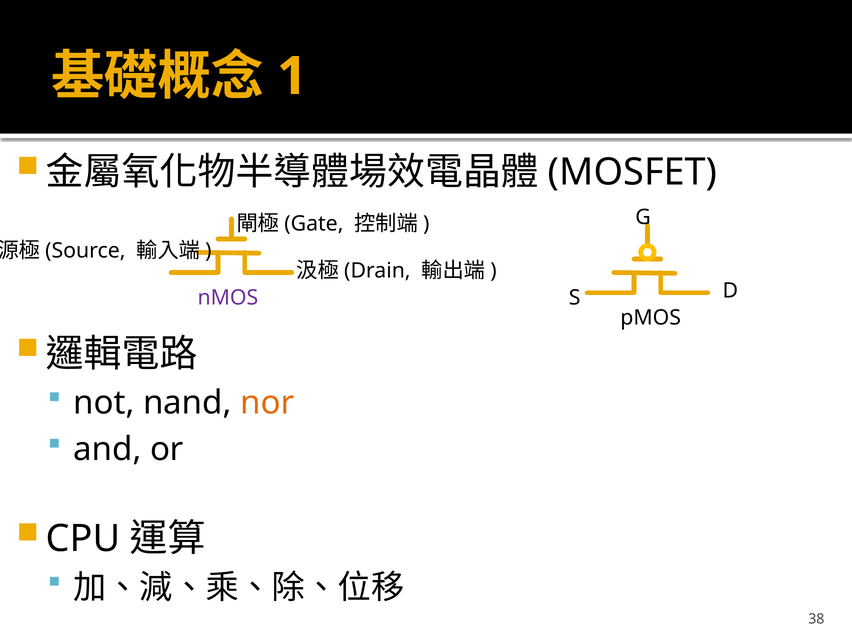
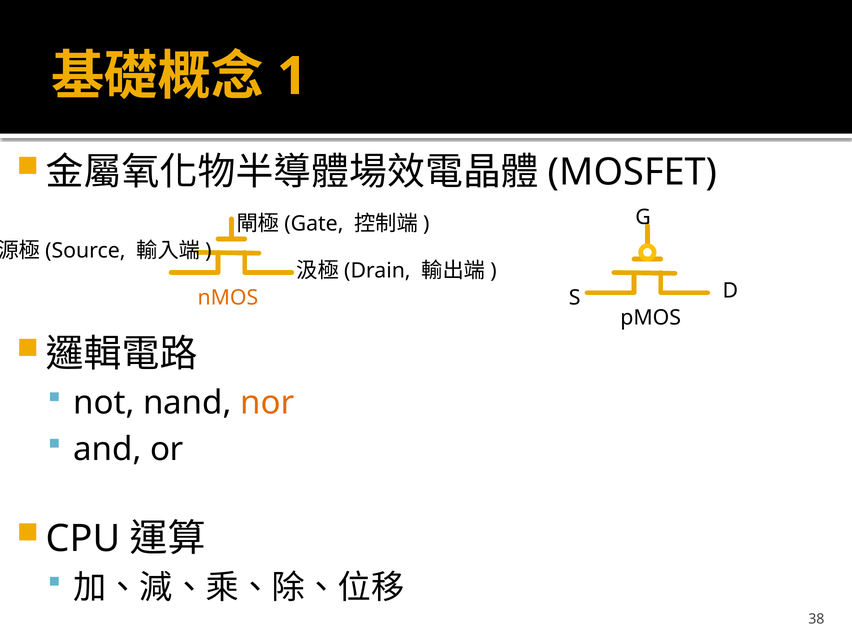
nMOS colour: purple -> orange
